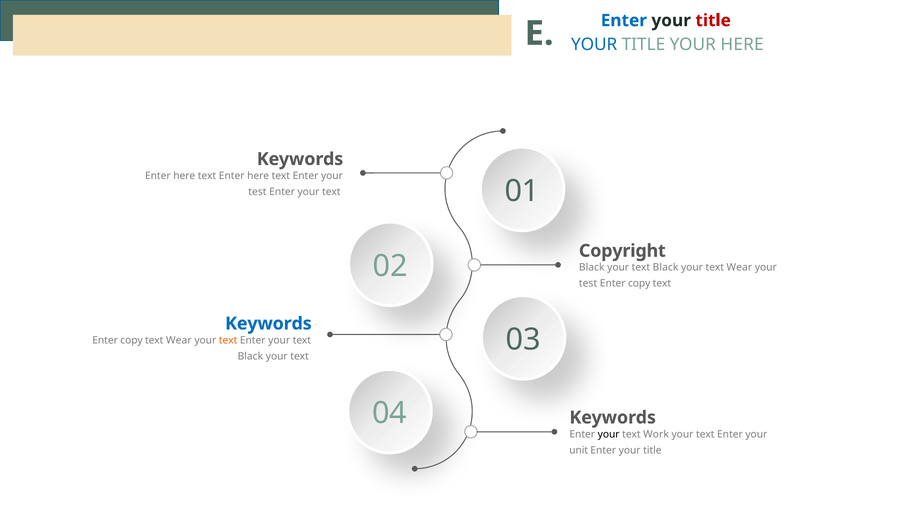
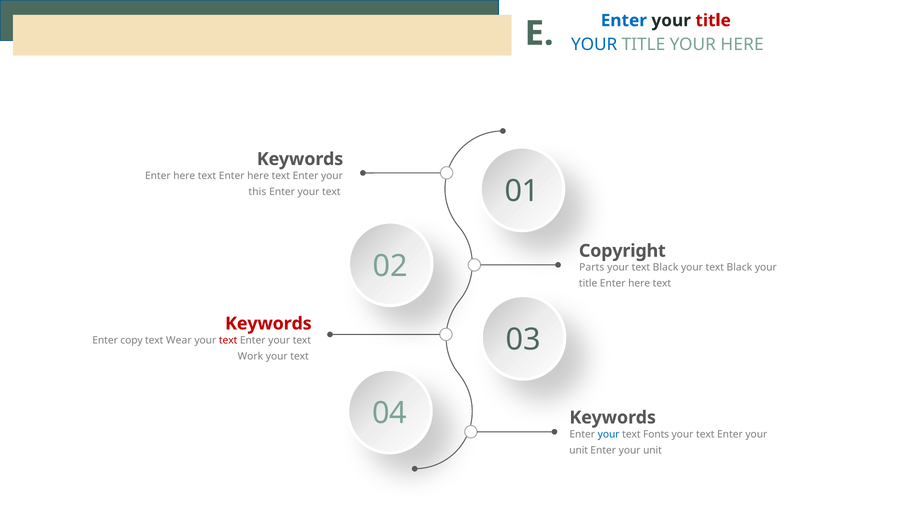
test at (257, 192): test -> this
Black at (592, 268): Black -> Parts
Wear at (739, 268): Wear -> Black
test at (588, 283): test -> title
copy at (639, 283): copy -> here
Keywords at (268, 324) colour: blue -> red
text at (228, 340) colour: orange -> red
Black at (250, 356): Black -> Work
your at (609, 434) colour: black -> blue
Work: Work -> Fonts
title at (652, 450): title -> unit
